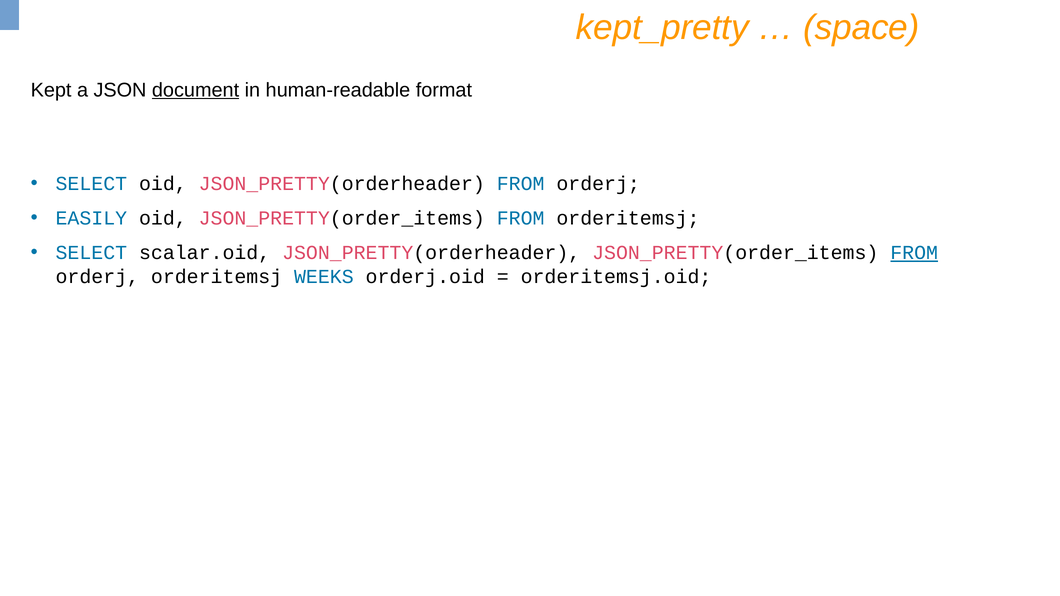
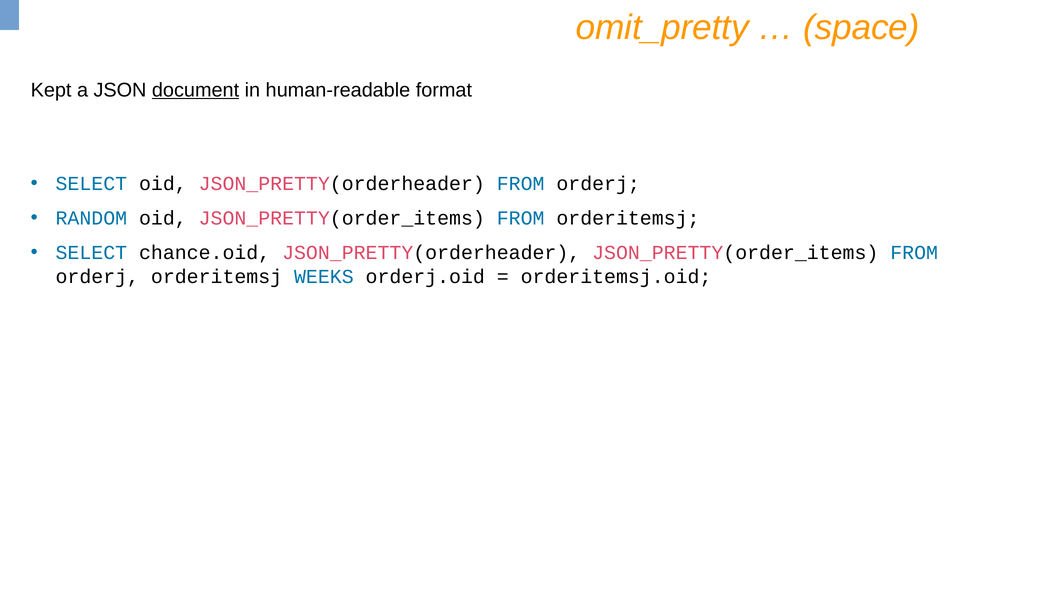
kept_pretty: kept_pretty -> omit_pretty
EASILY: EASILY -> RANDOM
scalar.oid: scalar.oid -> chance.oid
FROM at (914, 253) underline: present -> none
